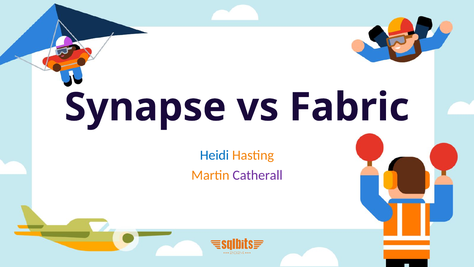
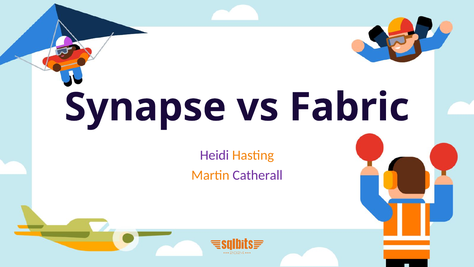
Heidi colour: blue -> purple
